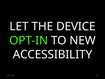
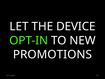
ACCESSIBILITY: ACCESSIBILITY -> PROMOTIONS
